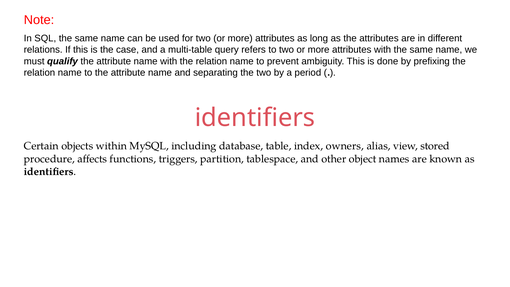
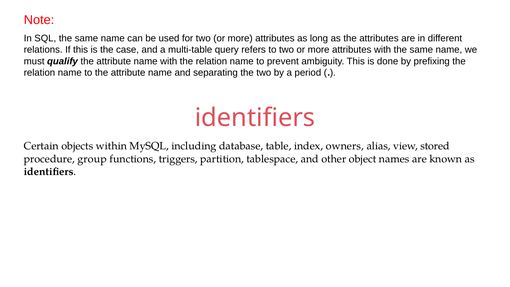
affects: affects -> group
